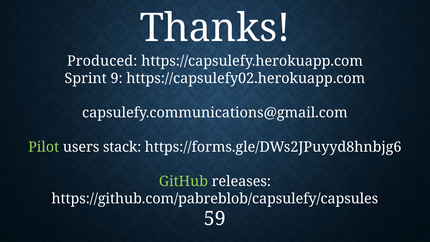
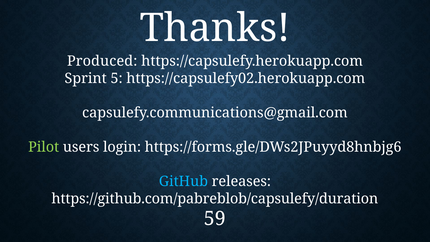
9: 9 -> 5
stack: stack -> login
GitHub colour: light green -> light blue
https://github.com/pabreblob/capsulefy/capsules: https://github.com/pabreblob/capsulefy/capsules -> https://github.com/pabreblob/capsulefy/duration
